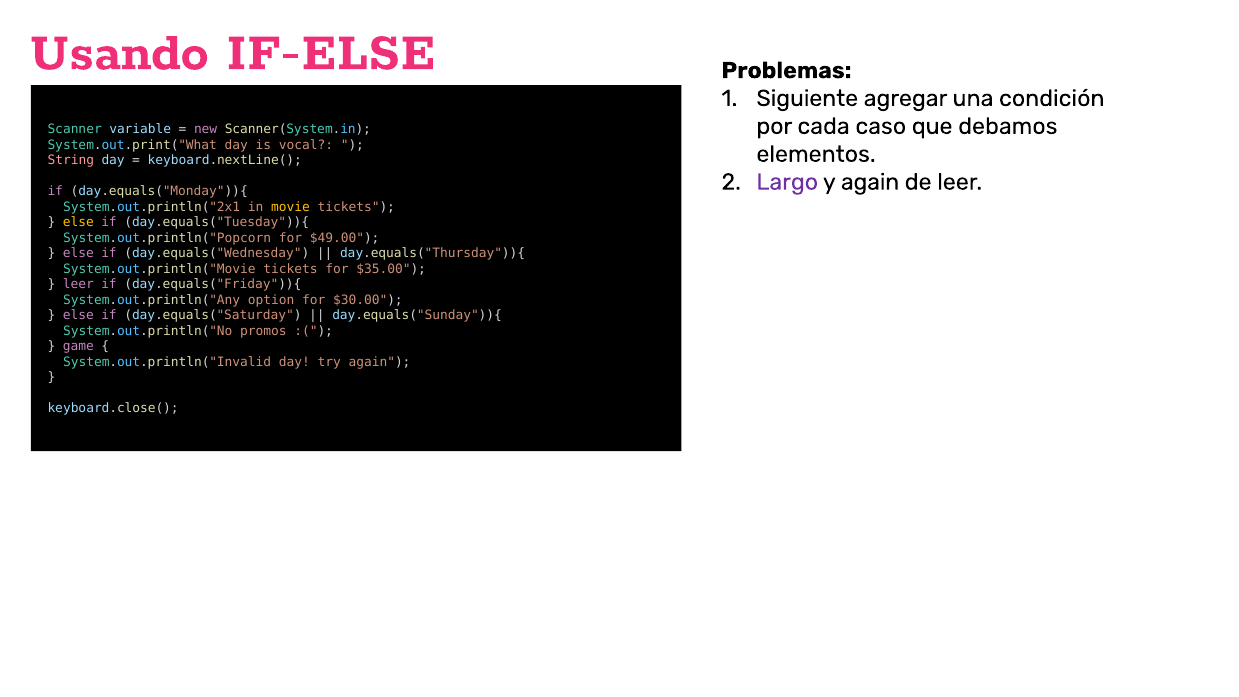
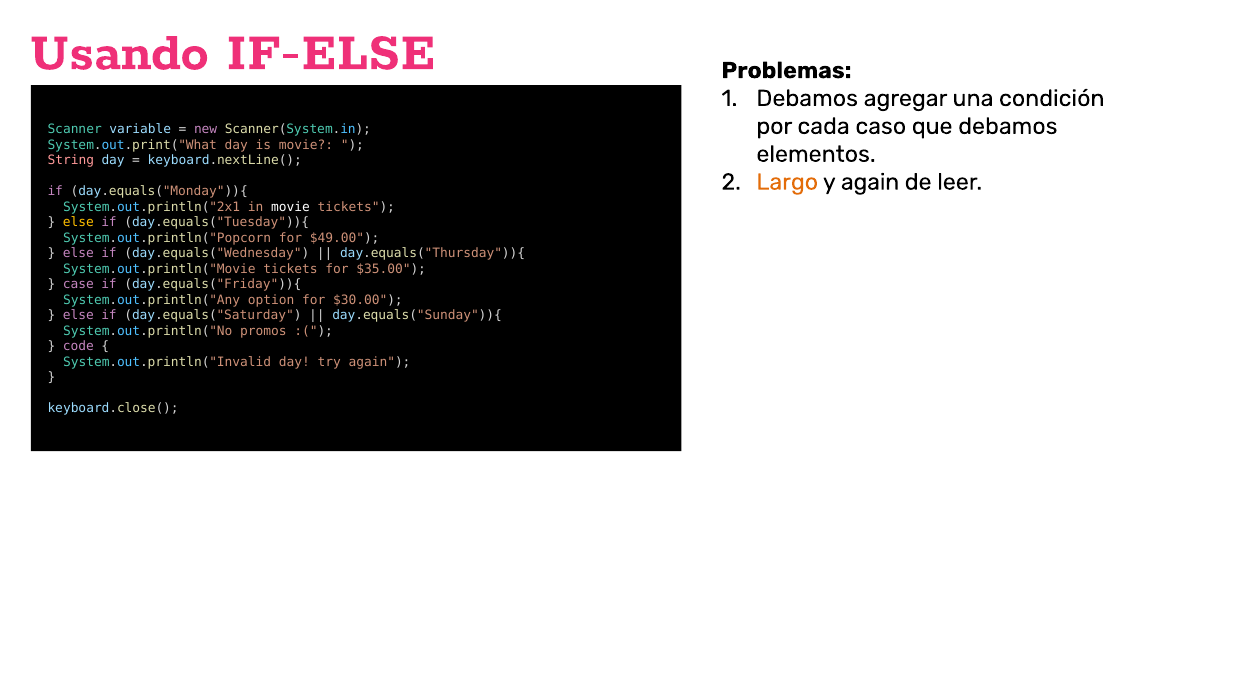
Siguiente at (807, 98): Siguiente -> Debamos
is vocal: vocal -> movie
Largo colour: purple -> orange
movie at (291, 207) colour: yellow -> white
leer at (78, 284): leer -> case
game: game -> code
